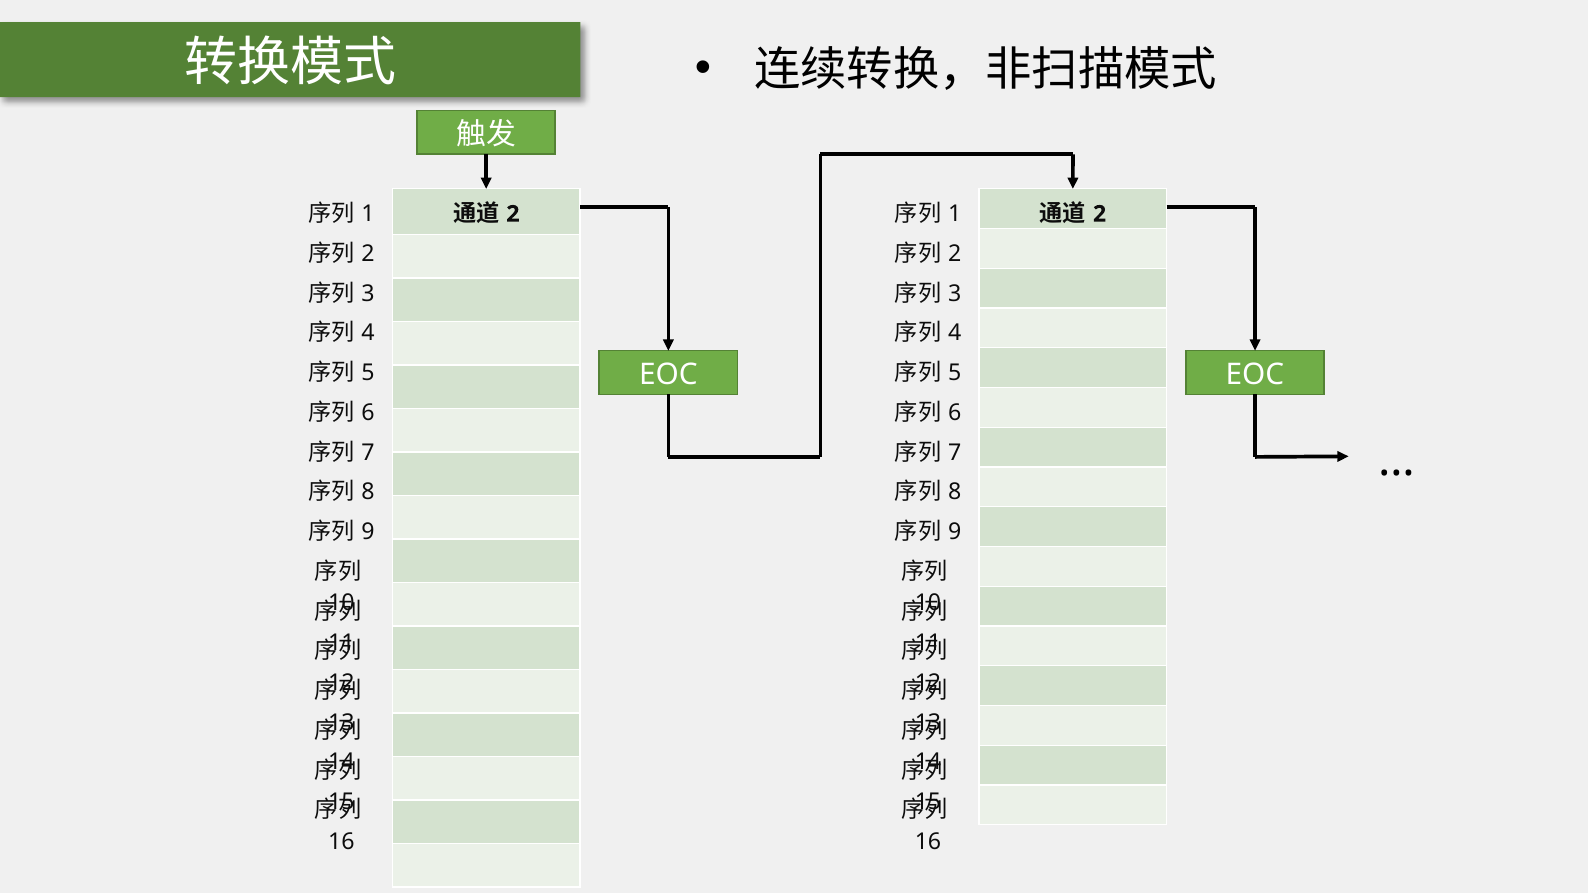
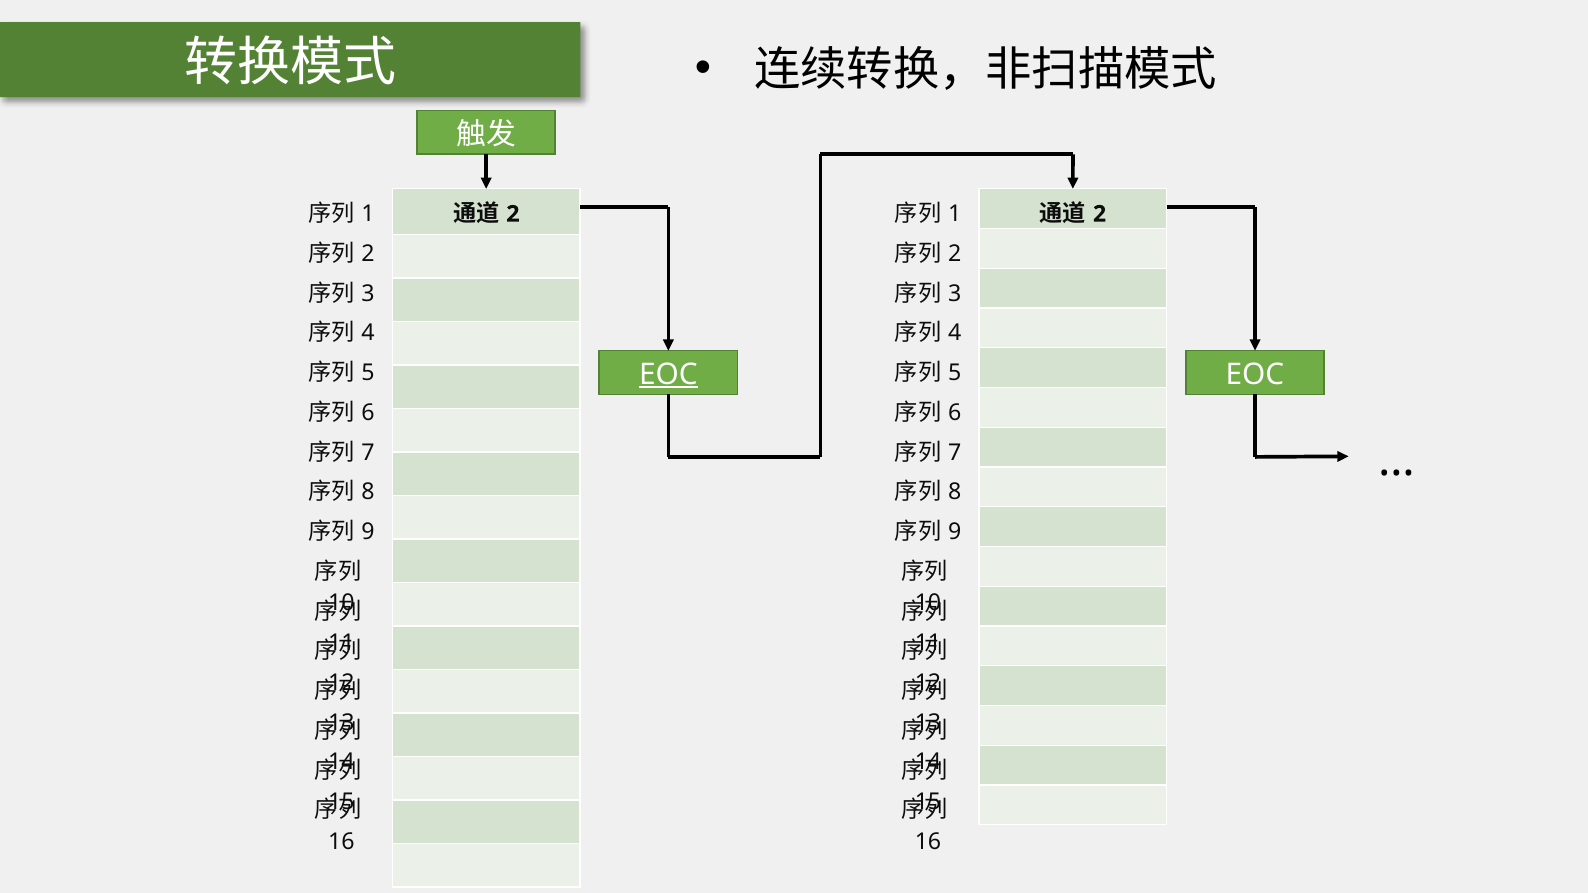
EOC at (668, 375) underline: none -> present
